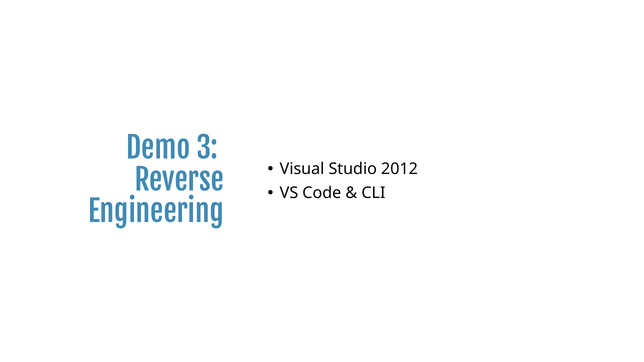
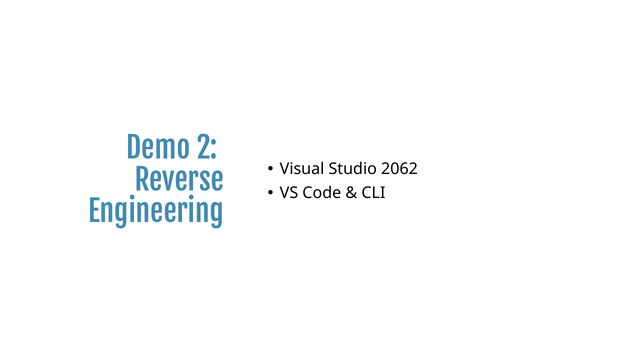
3: 3 -> 2
2012: 2012 -> 2062
